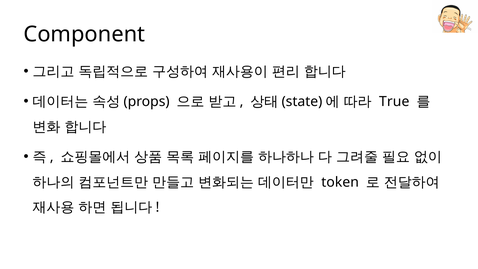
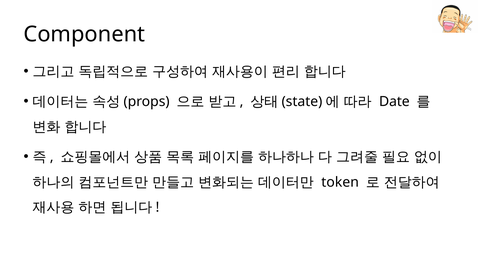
True: True -> Date
